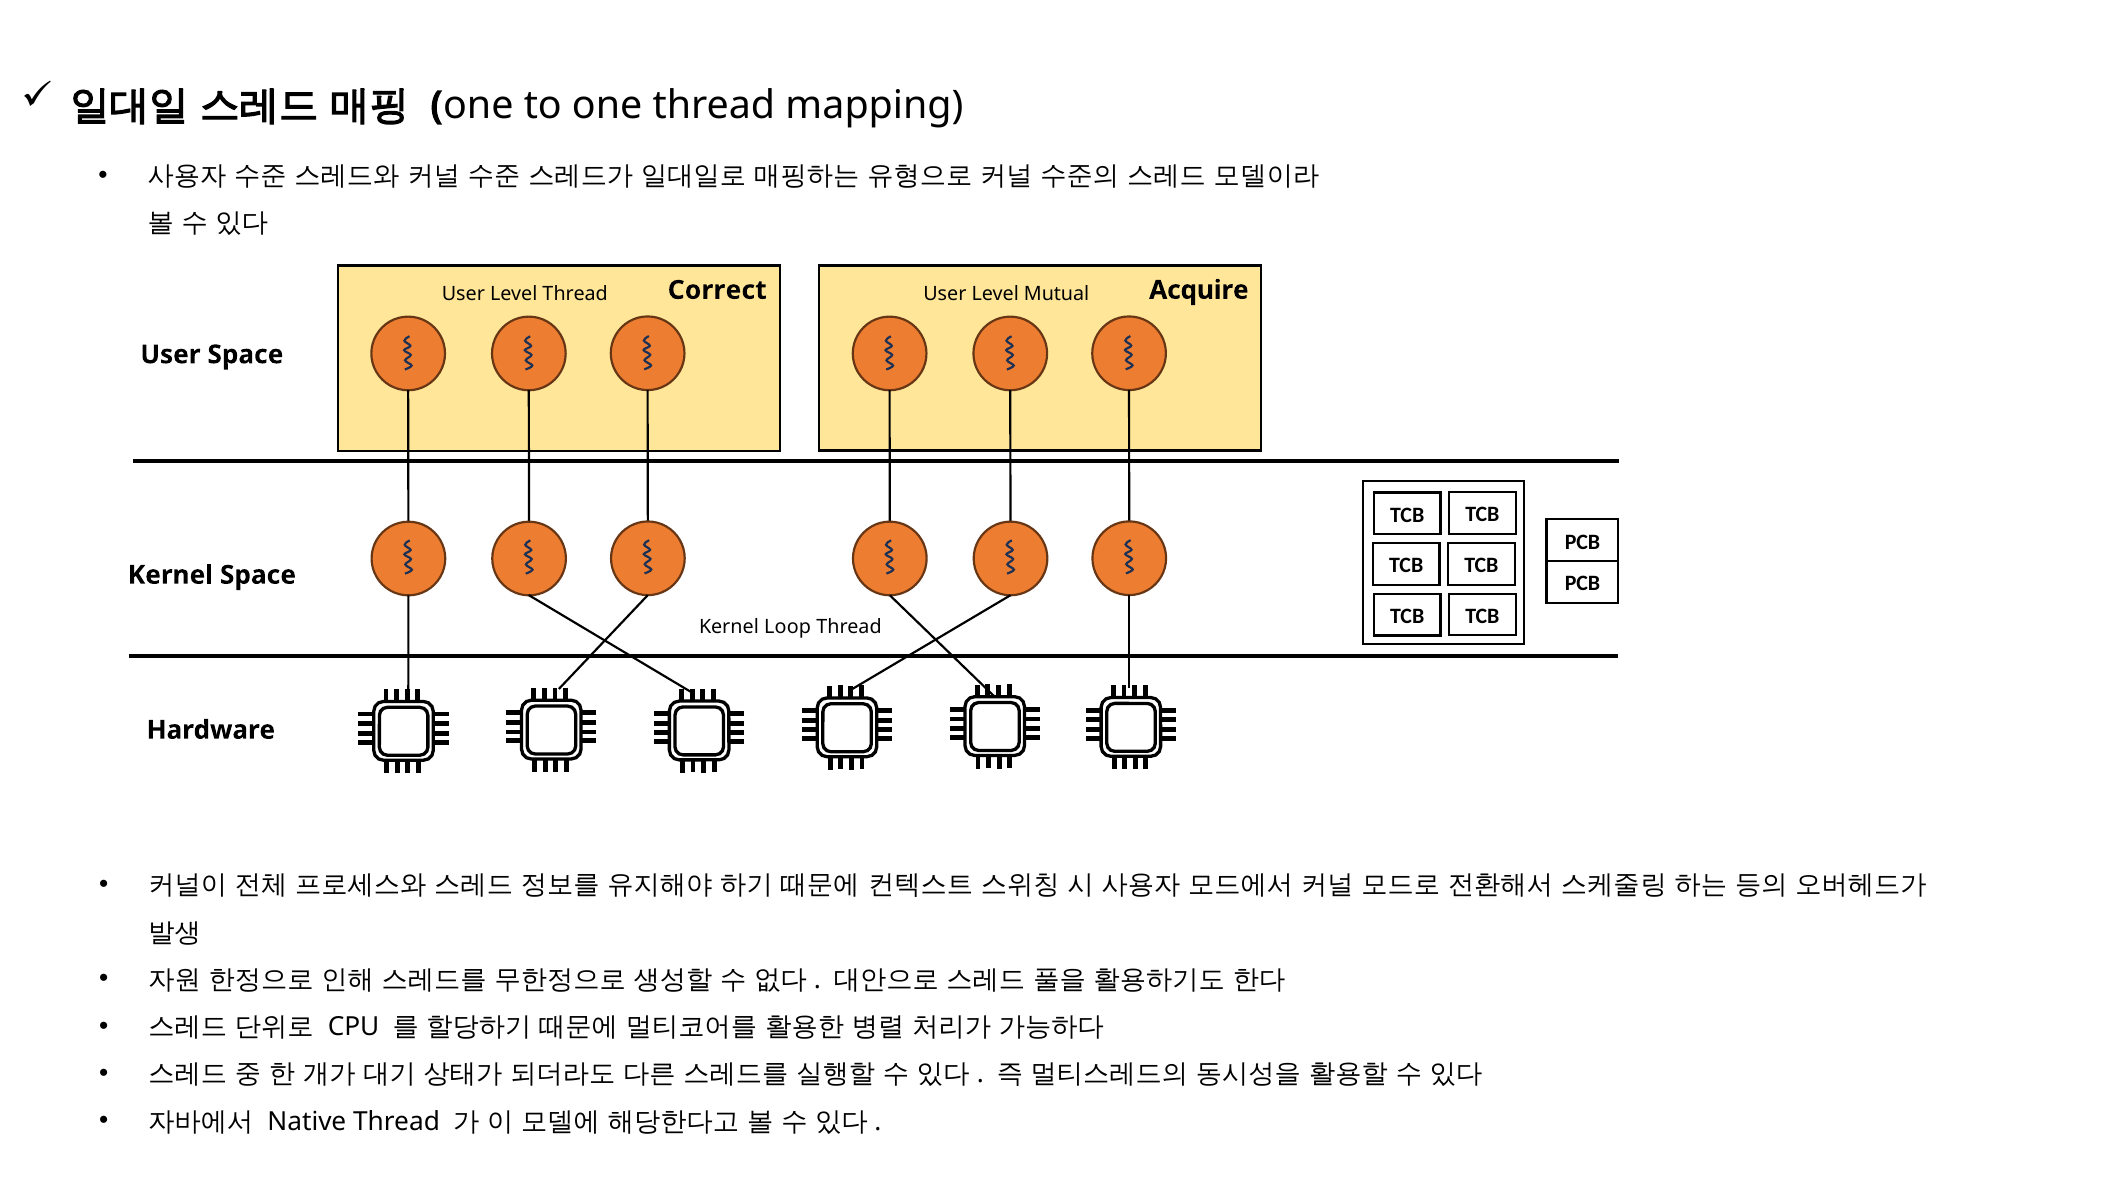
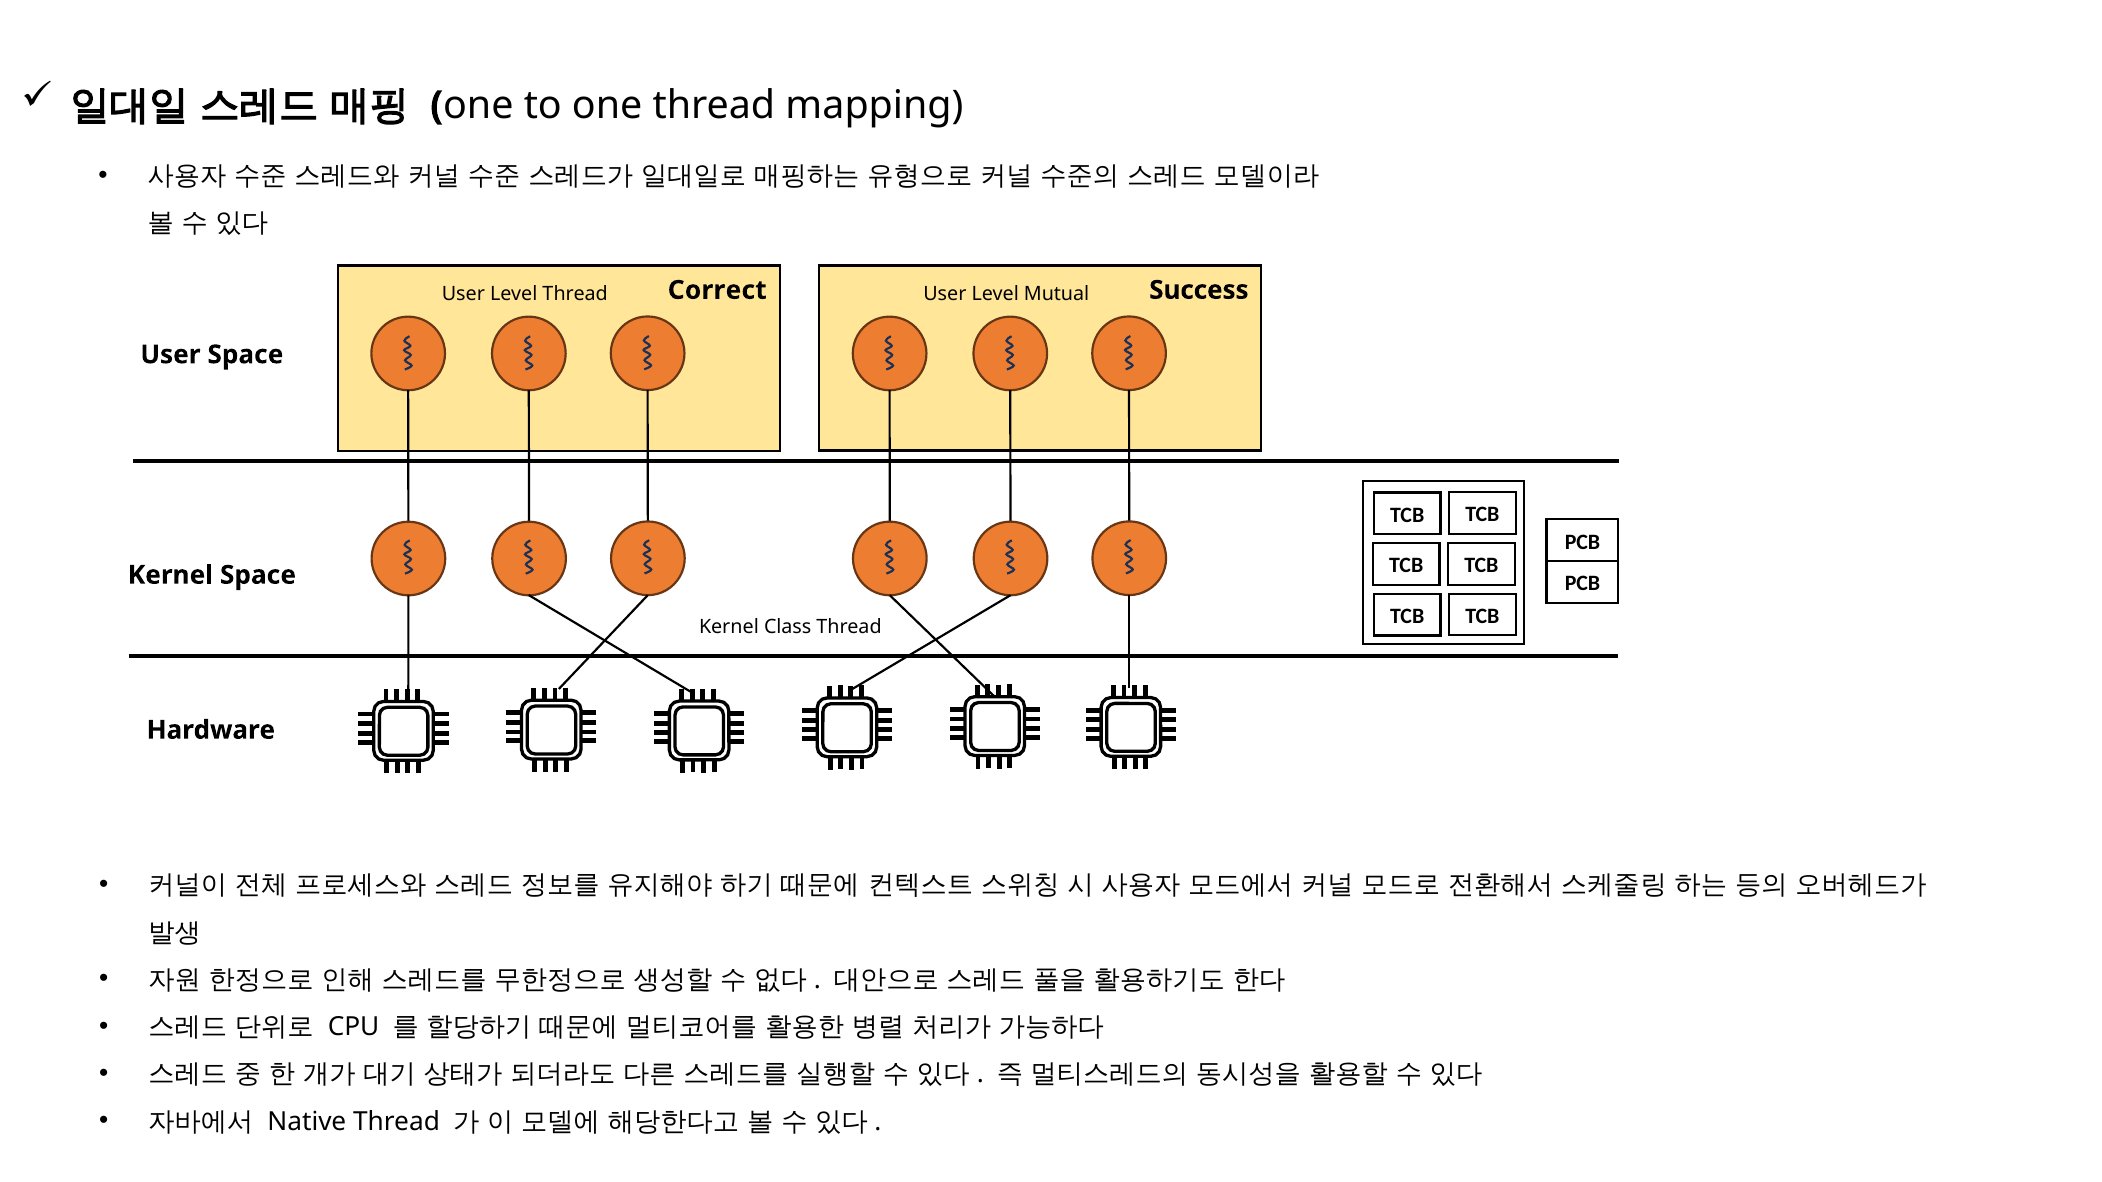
Acquire: Acquire -> Success
Loop: Loop -> Class
